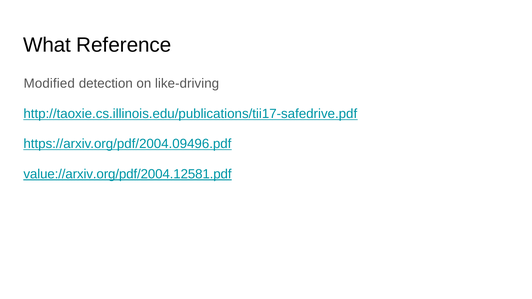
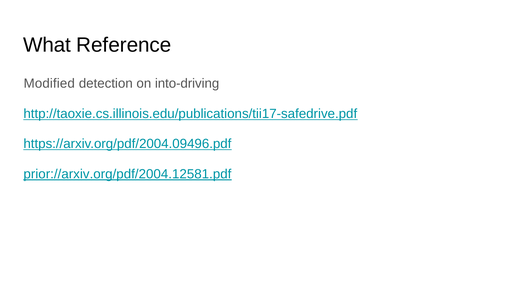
like-driving: like-driving -> into-driving
value://arxiv.org/pdf/2004.12581.pdf: value://arxiv.org/pdf/2004.12581.pdf -> prior://arxiv.org/pdf/2004.12581.pdf
